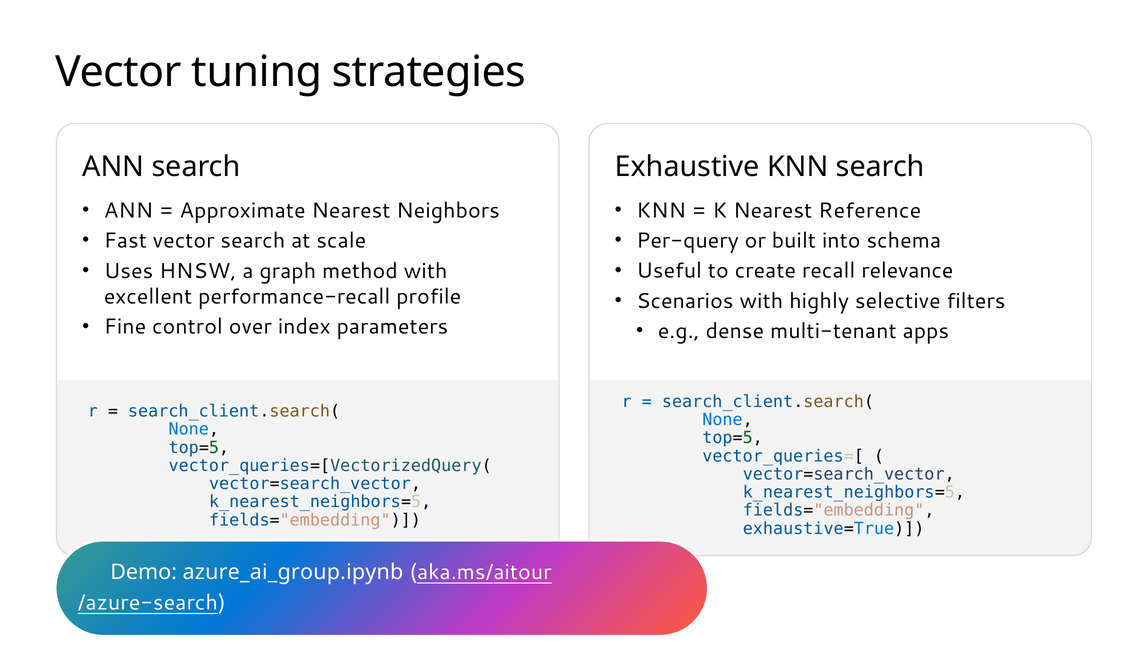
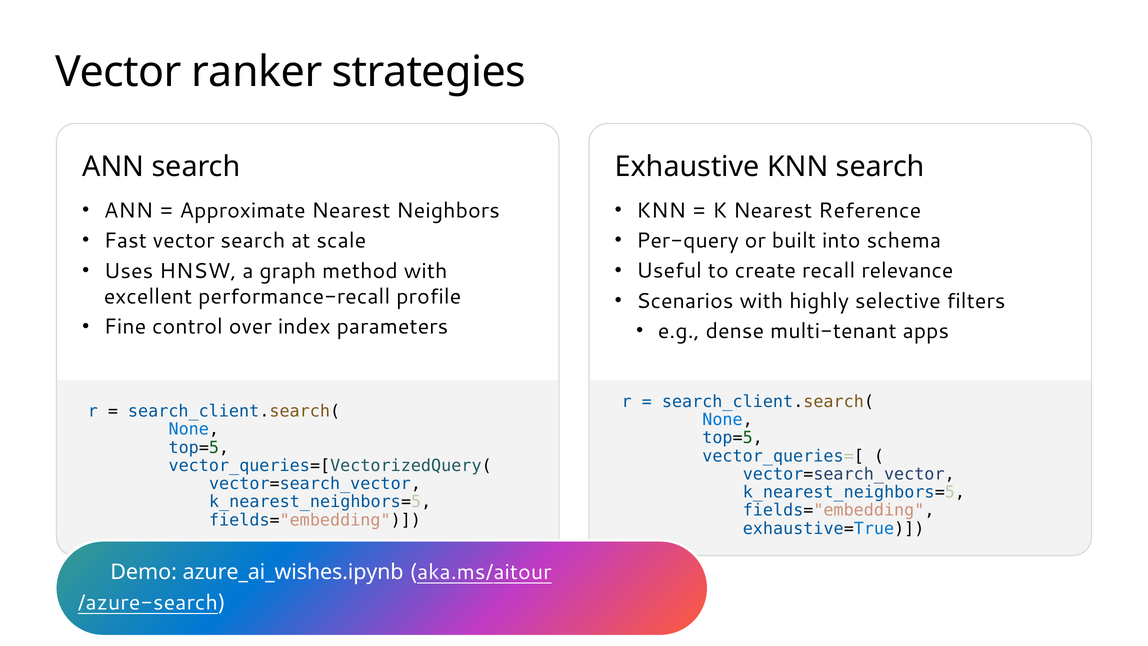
tuning: tuning -> ranker
azure_ai_group.ipynb: azure_ai_group.ipynb -> azure_ai_wishes.ipynb
